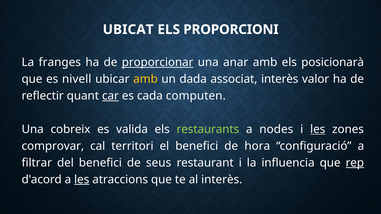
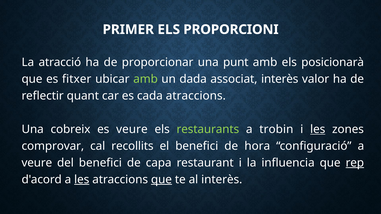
UBICAT: UBICAT -> PRIMER
franges: franges -> atracció
proporcionar underline: present -> none
anar: anar -> punt
nivell: nivell -> fitxer
amb at (146, 79) colour: yellow -> light green
car underline: present -> none
cada computen: computen -> atraccions
es valida: valida -> veure
nodes: nodes -> trobin
territori: territori -> recollits
filtrar at (37, 163): filtrar -> veure
seus: seus -> capa
que at (161, 180) underline: none -> present
